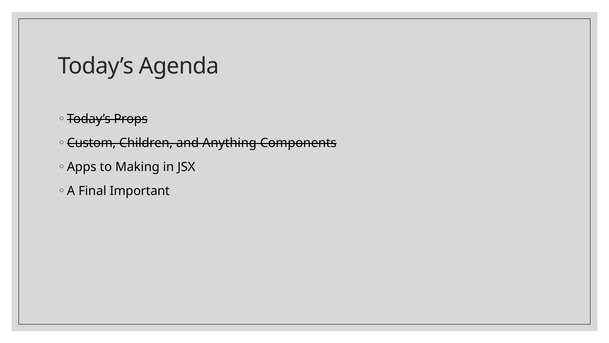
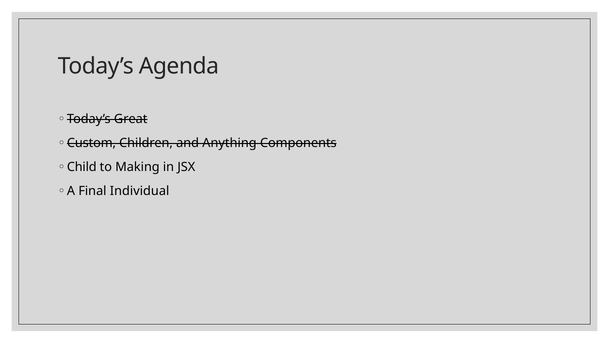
Props: Props -> Great
Apps: Apps -> Child
Important: Important -> Individual
